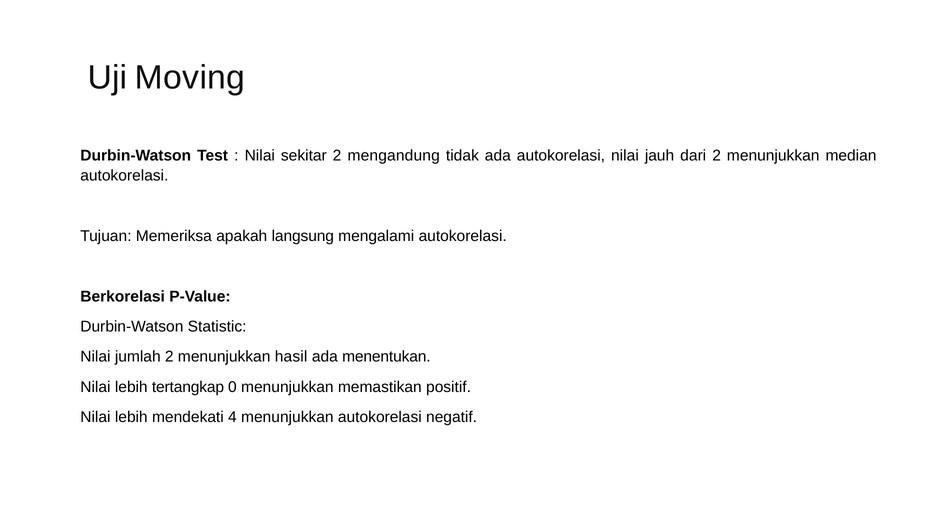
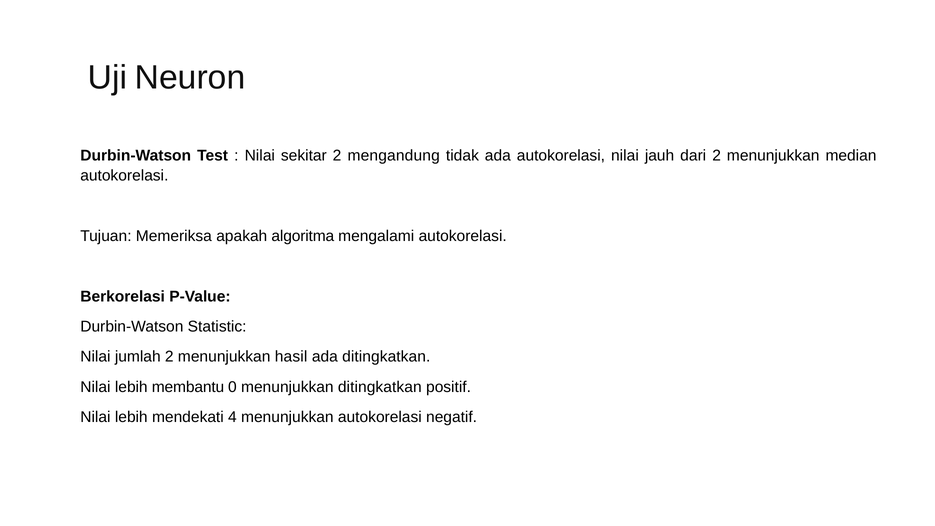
Moving: Moving -> Neuron
langsung: langsung -> algoritma
ada menentukan: menentukan -> ditingkatkan
tertangkap: tertangkap -> membantu
menunjukkan memastikan: memastikan -> ditingkatkan
